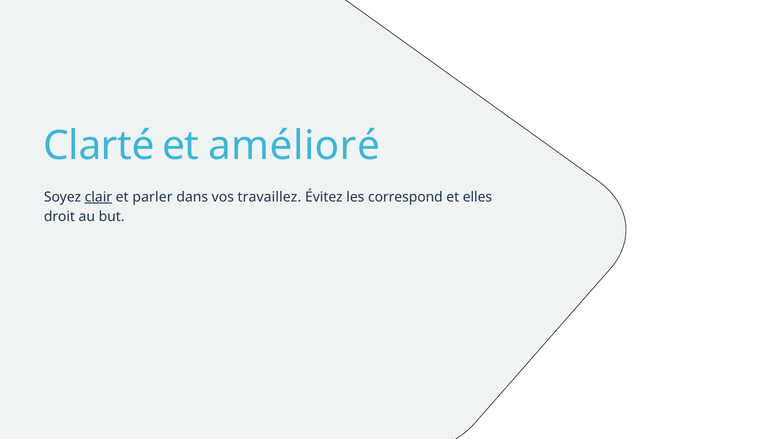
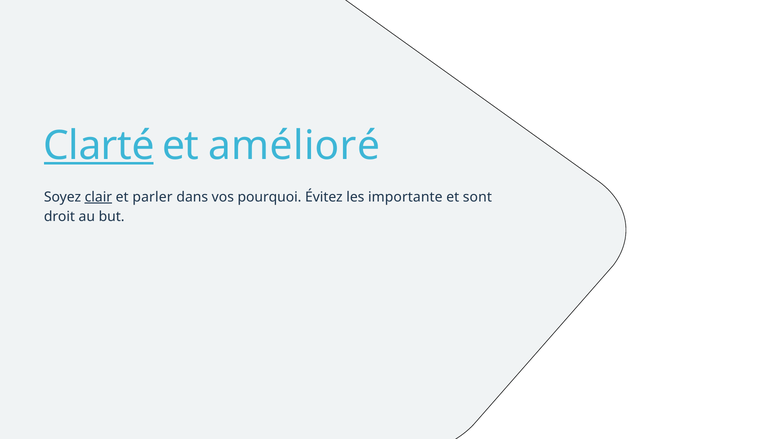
Clarté underline: none -> present
travaillez: travaillez -> pourquoi
correspond: correspond -> importante
elles: elles -> sont
